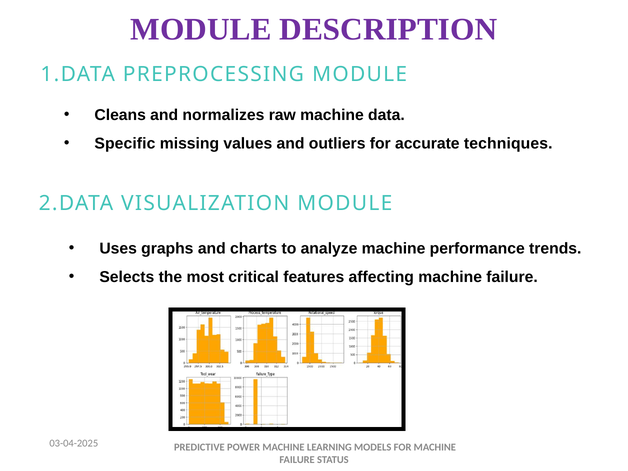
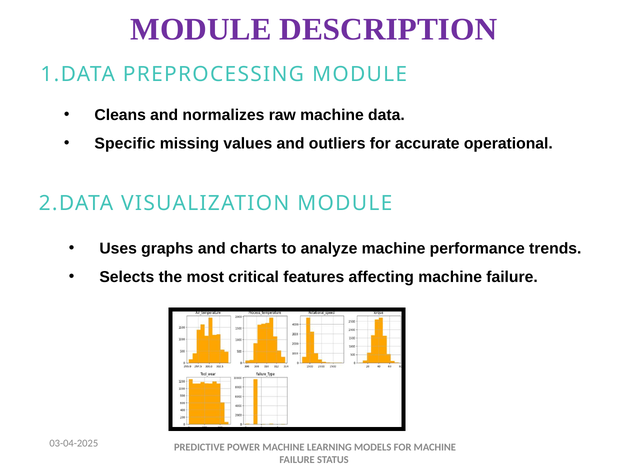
techniques: techniques -> operational
